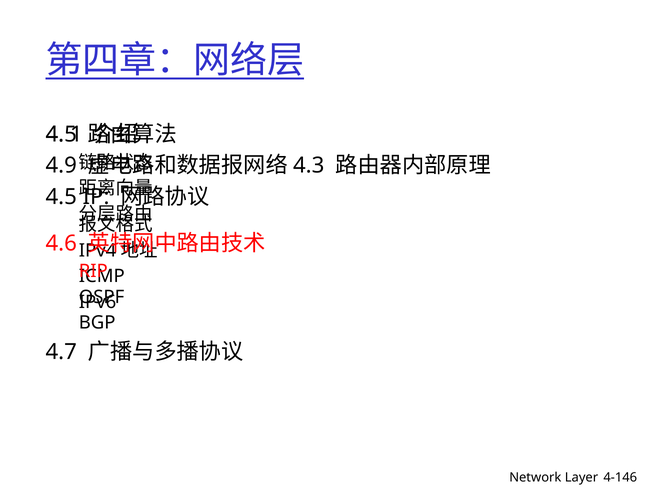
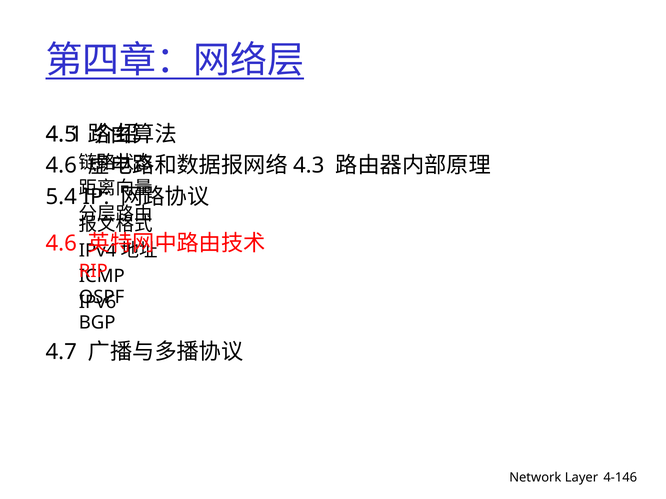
4.9 at (61, 166): 4.9 -> 4.6
4.5 at (61, 197): 4.5 -> 5.4
